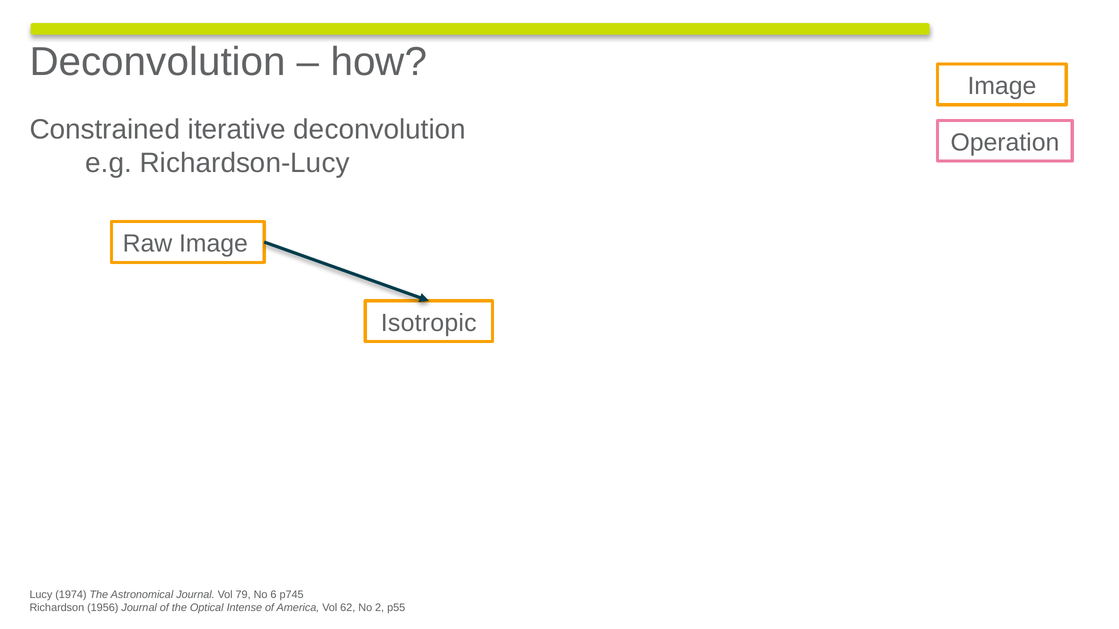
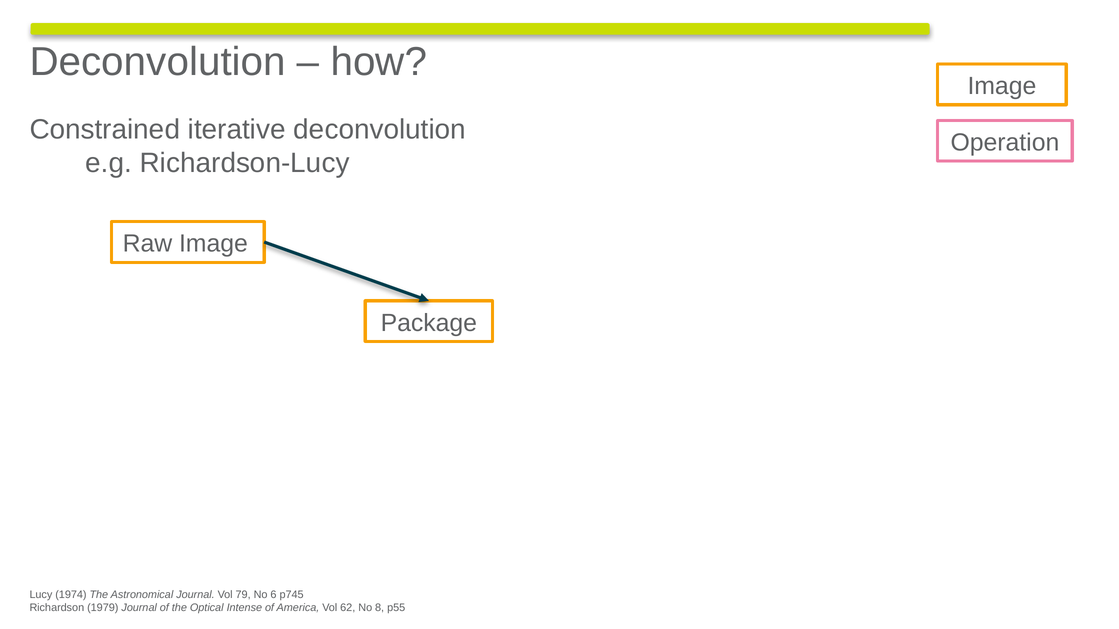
Isotropic: Isotropic -> Package
1956: 1956 -> 1979
2: 2 -> 8
